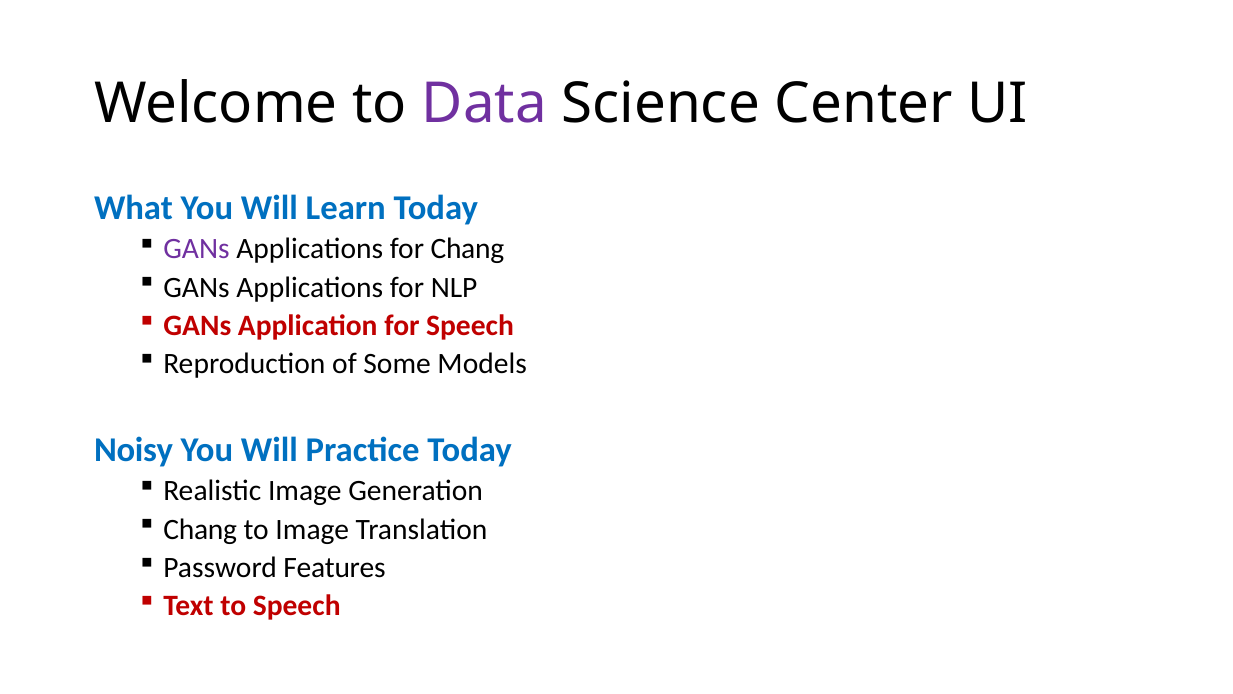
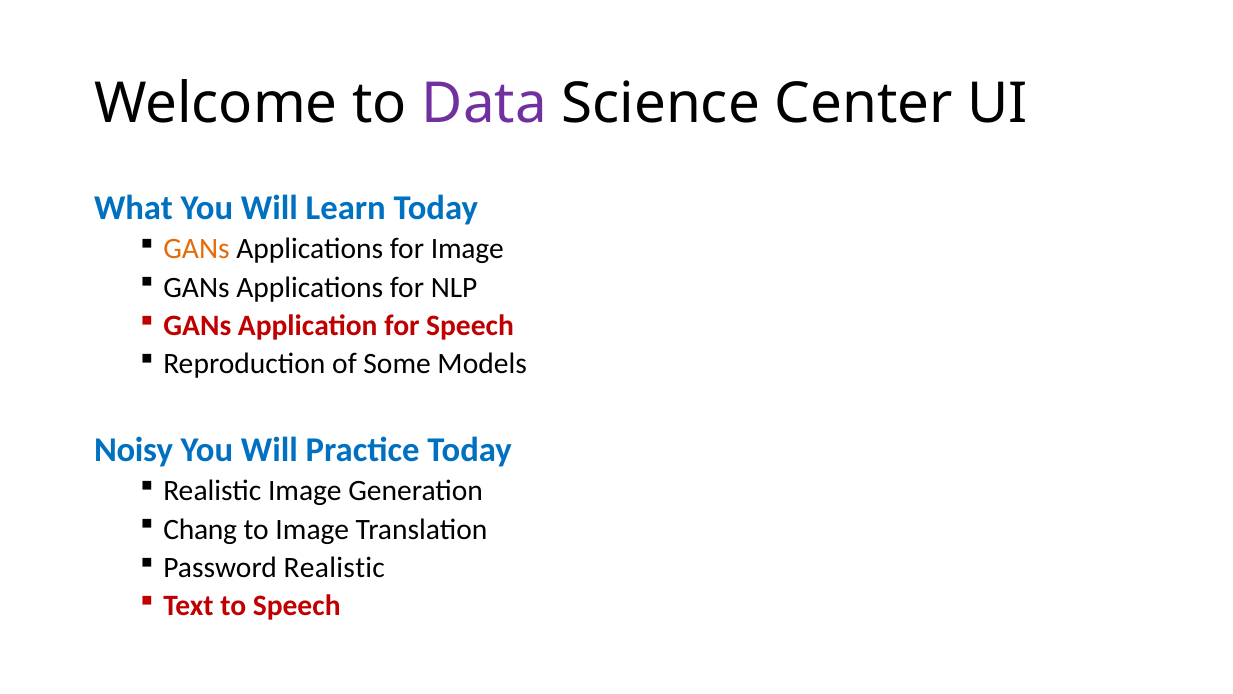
GANs at (196, 249) colour: purple -> orange
for Chang: Chang -> Image
Password Features: Features -> Realistic
